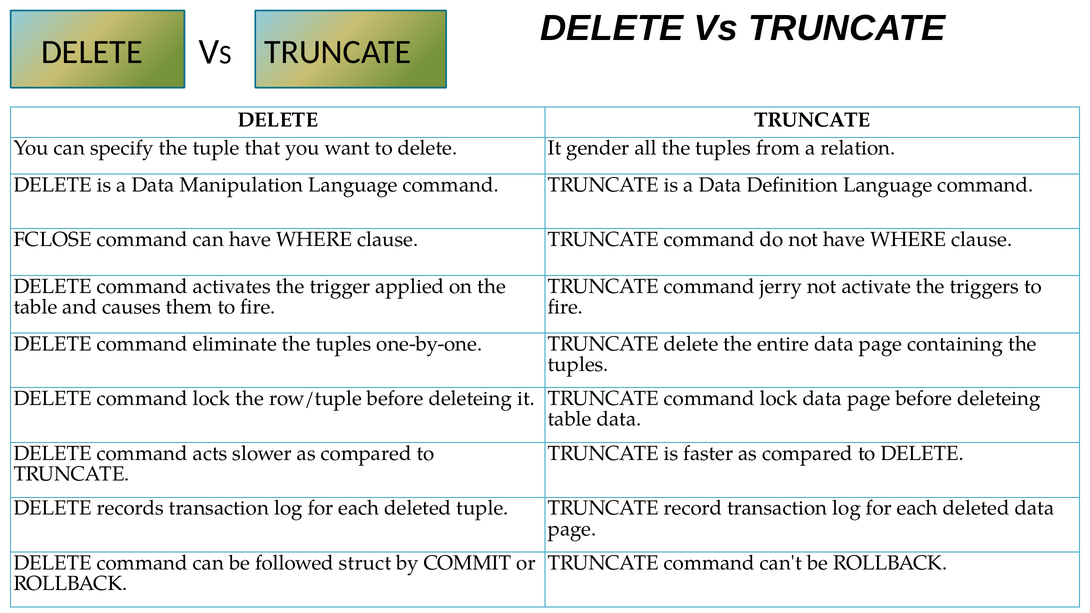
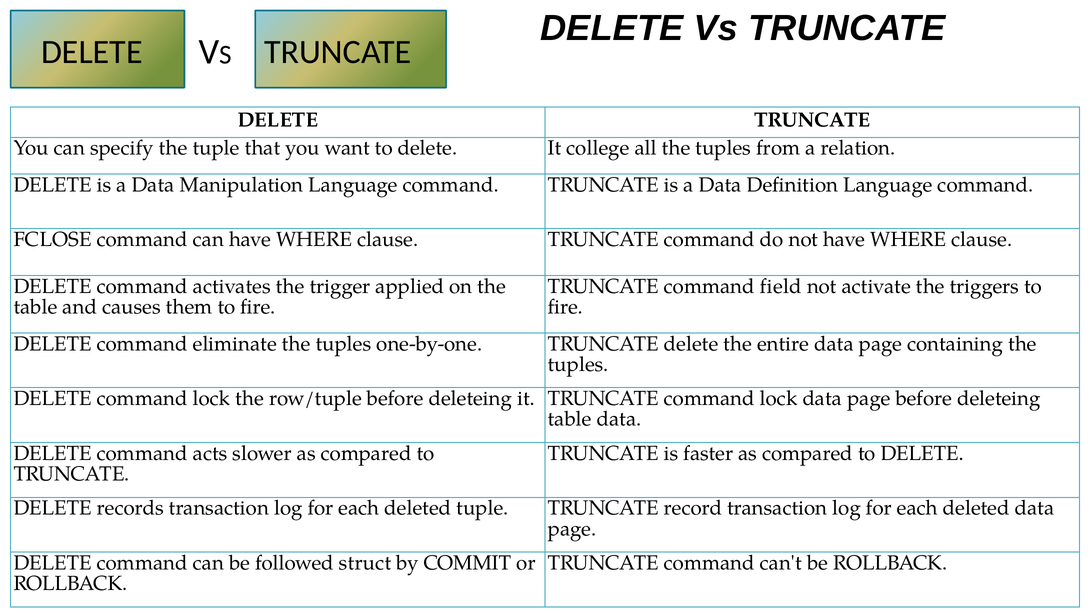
gender: gender -> college
jerry: jerry -> field
